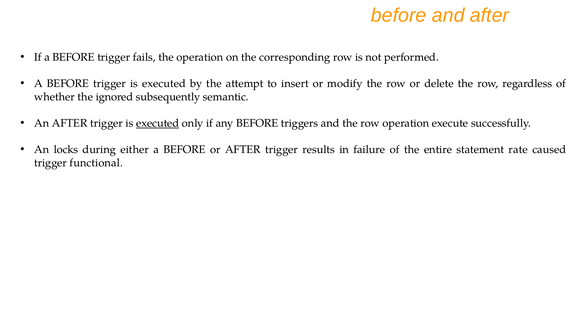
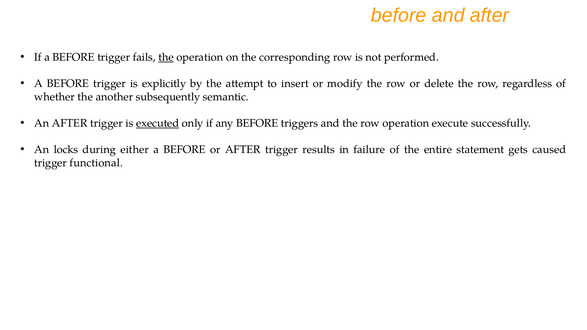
the at (166, 57) underline: none -> present
BEFORE trigger is executed: executed -> explicitly
ignored: ignored -> another
rate: rate -> gets
